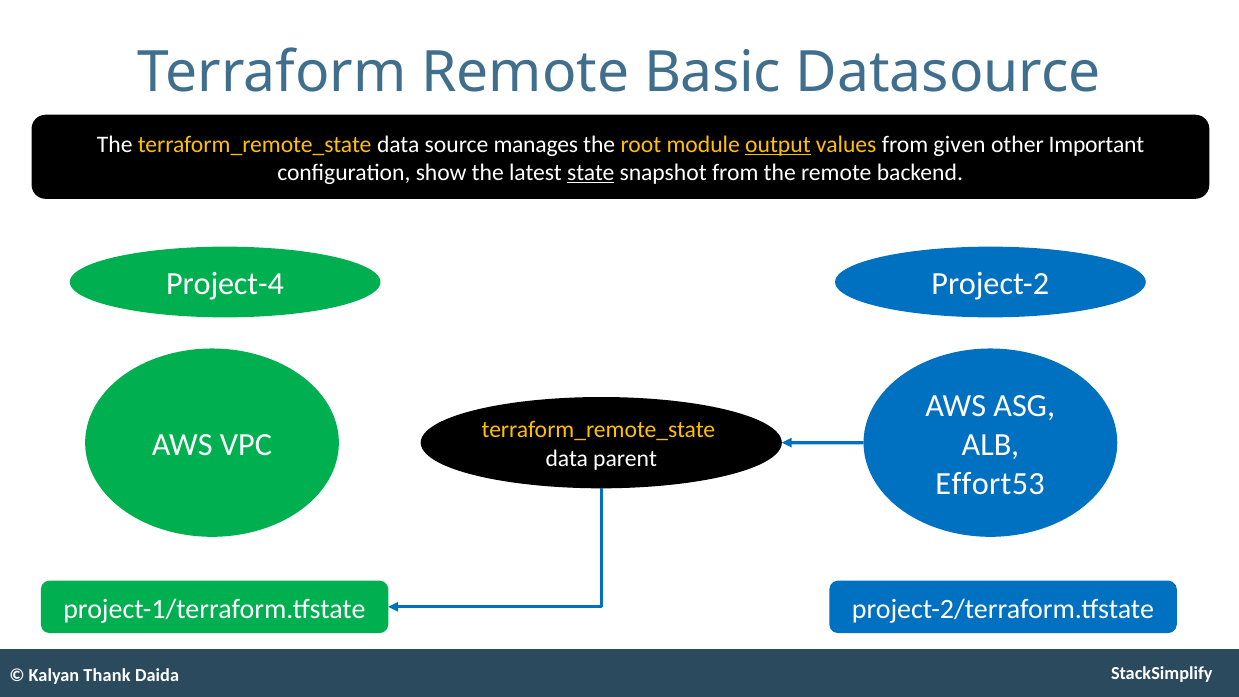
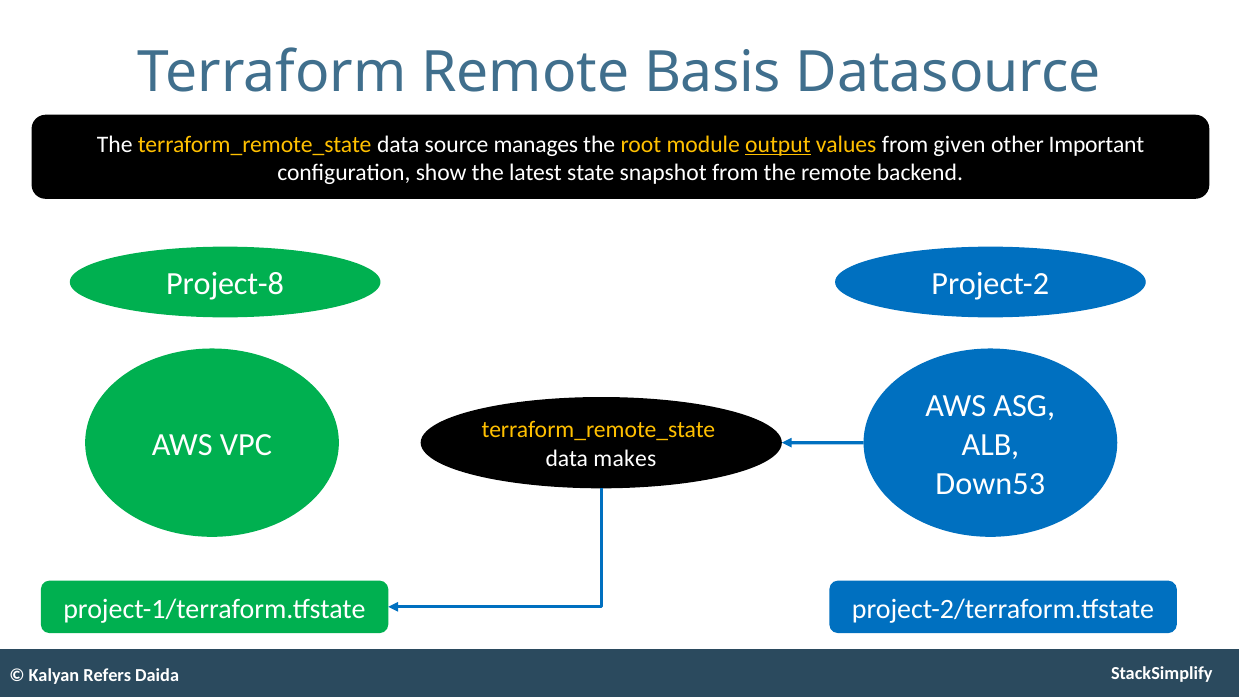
Basic: Basic -> Basis
state underline: present -> none
Project-4: Project-4 -> Project-8
parent: parent -> makes
Effort53: Effort53 -> Down53
Thank: Thank -> Refers
